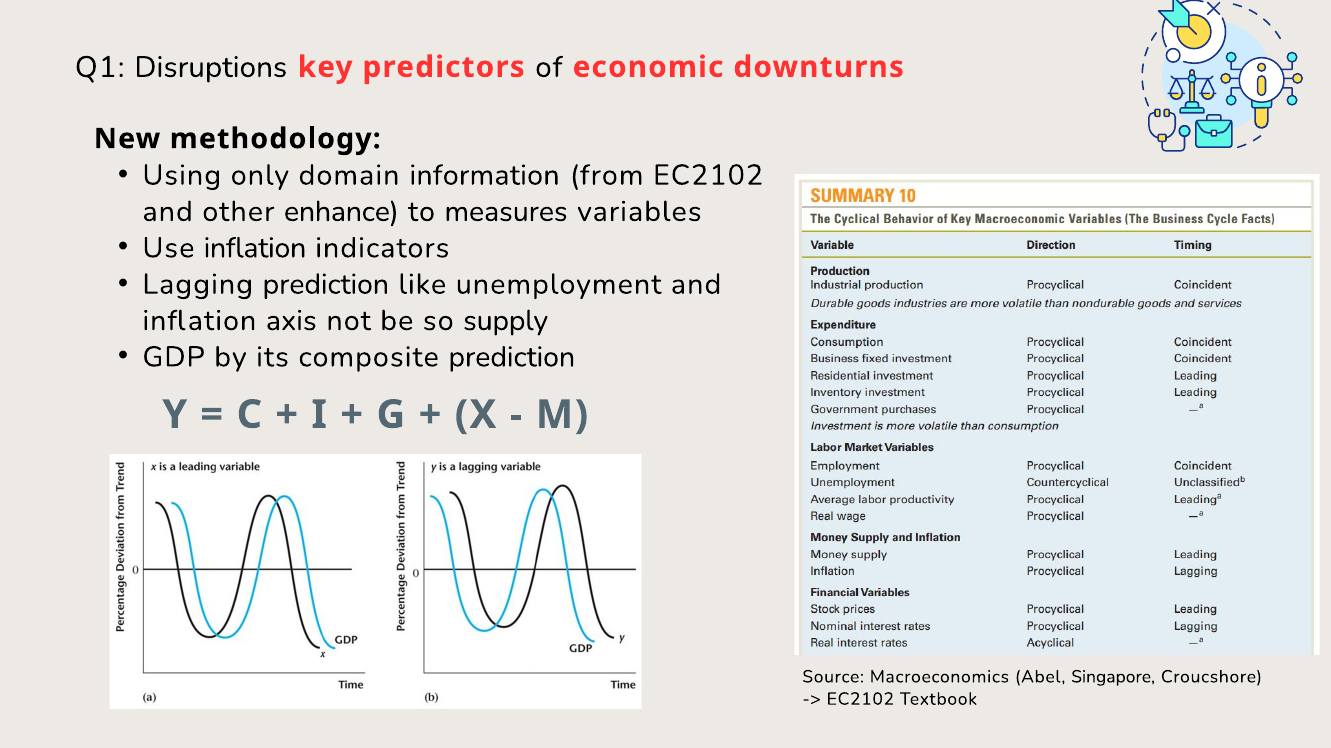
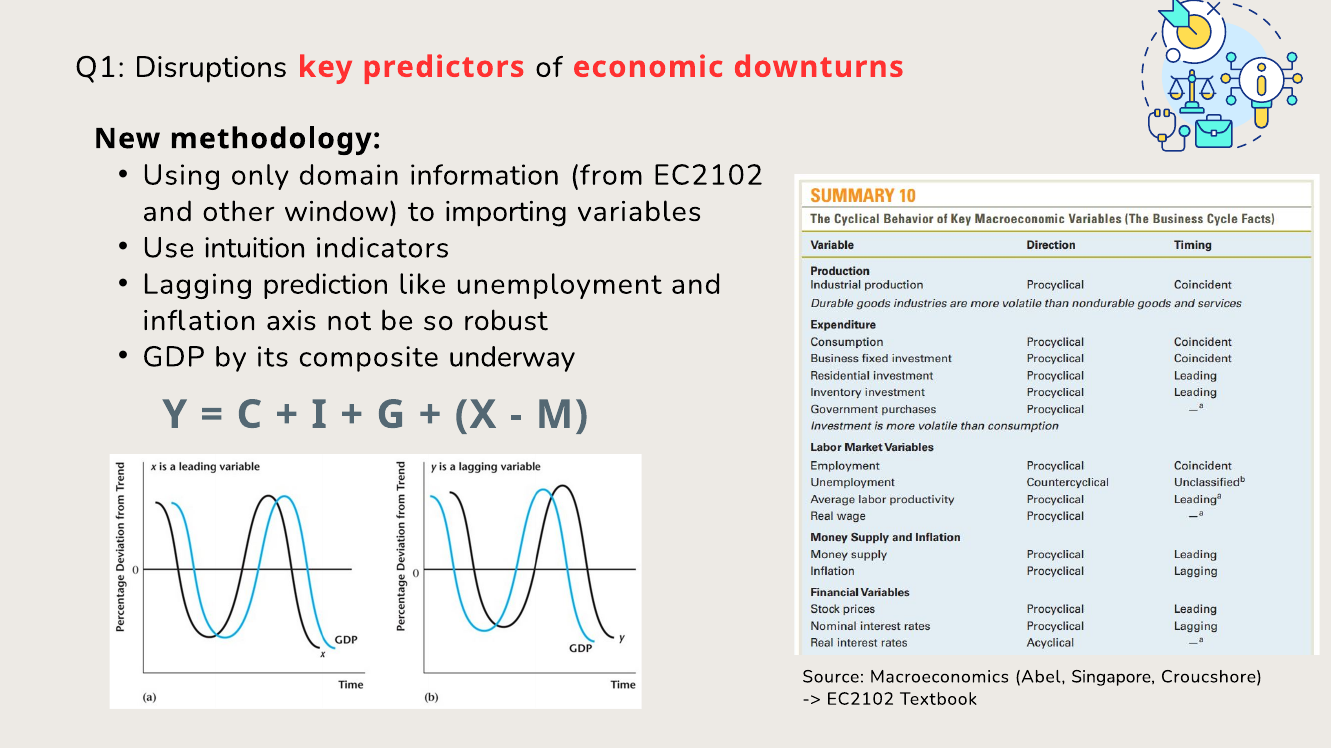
enhance: enhance -> window
measures: measures -> importing
Use inflation: inflation -> intuition
supply: supply -> robust
composite prediction: prediction -> underway
